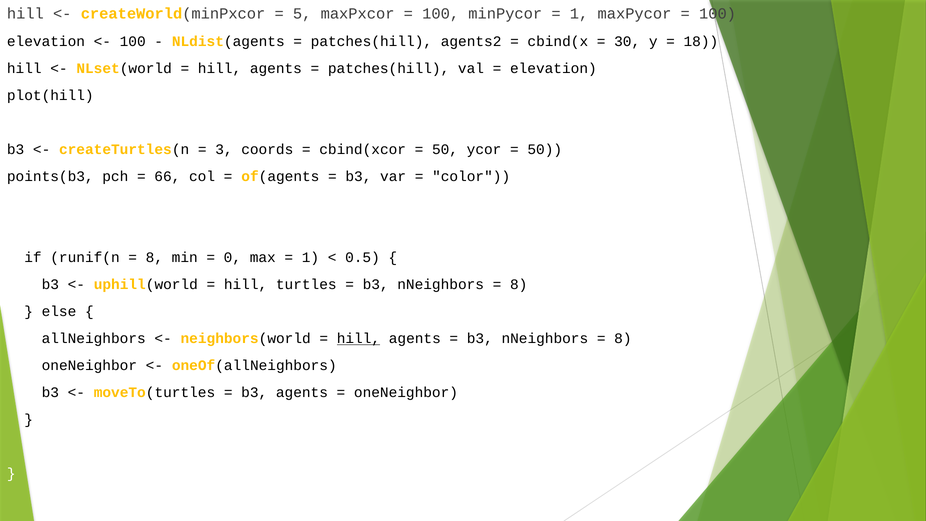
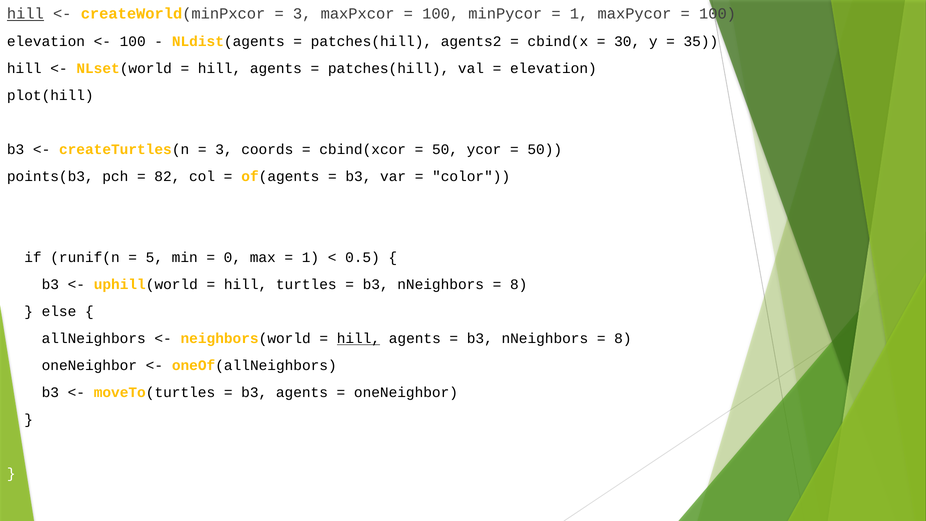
hill at (25, 14) underline: none -> present
5 at (302, 14): 5 -> 3
18: 18 -> 35
66: 66 -> 82
8 at (154, 257): 8 -> 5
